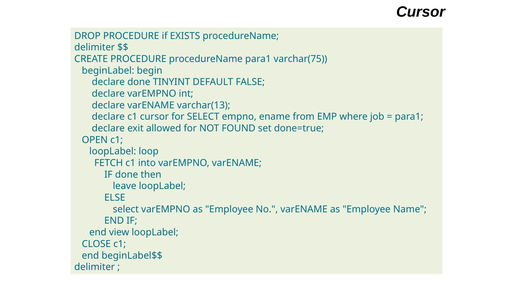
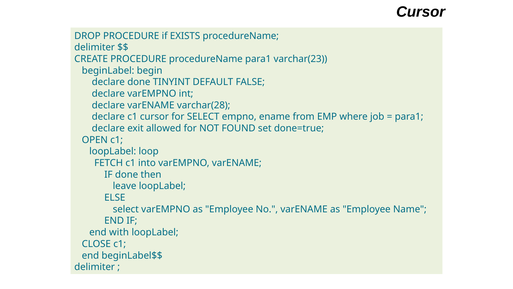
varchar(75: varchar(75 -> varchar(23
varchar(13: varchar(13 -> varchar(28
view: view -> with
